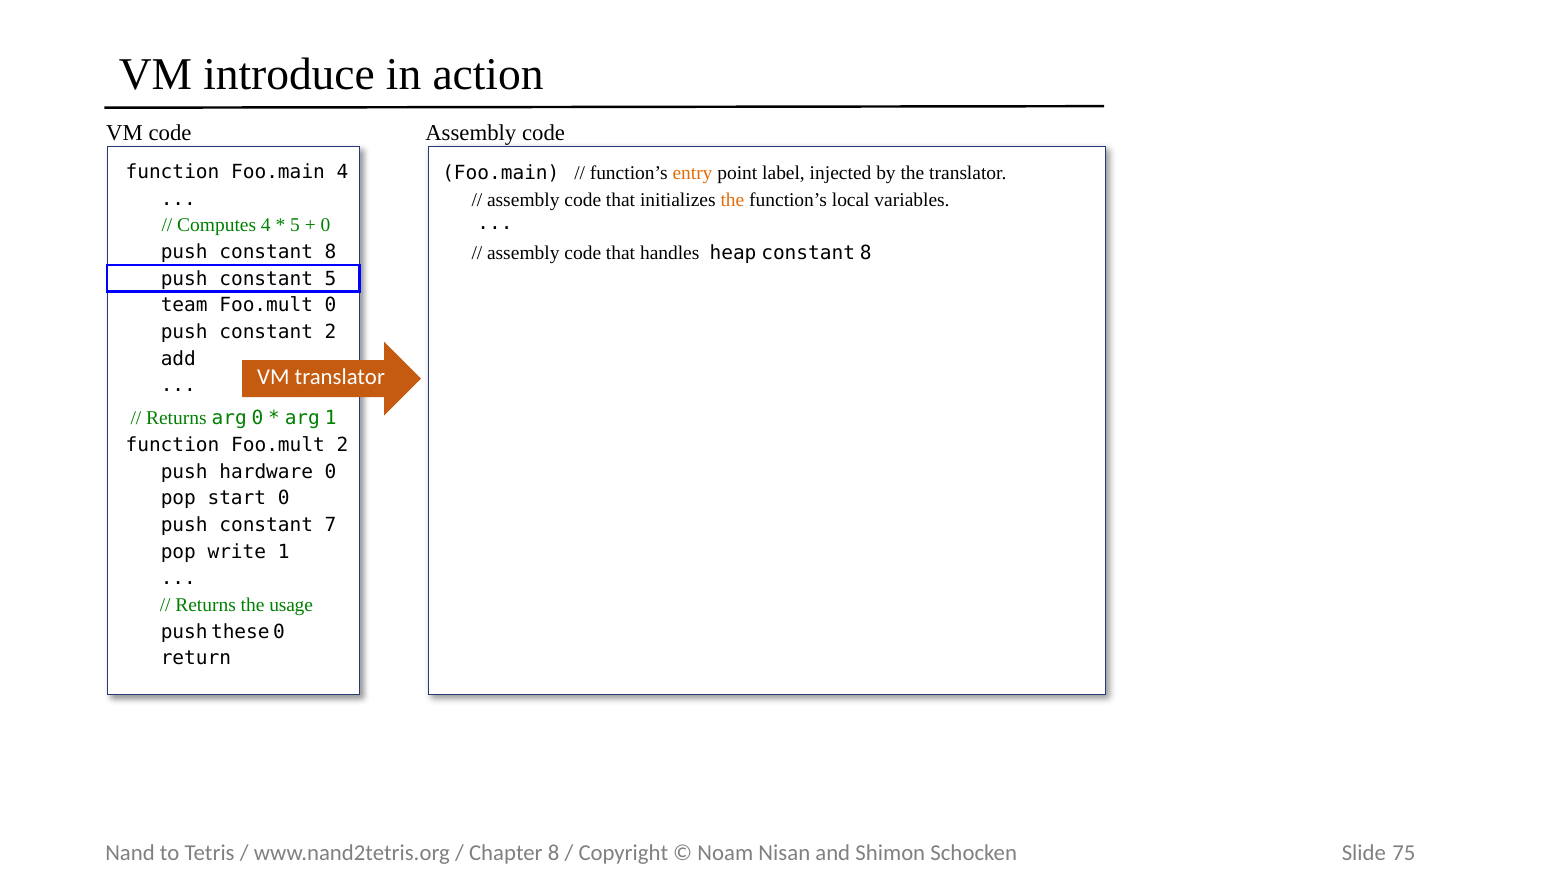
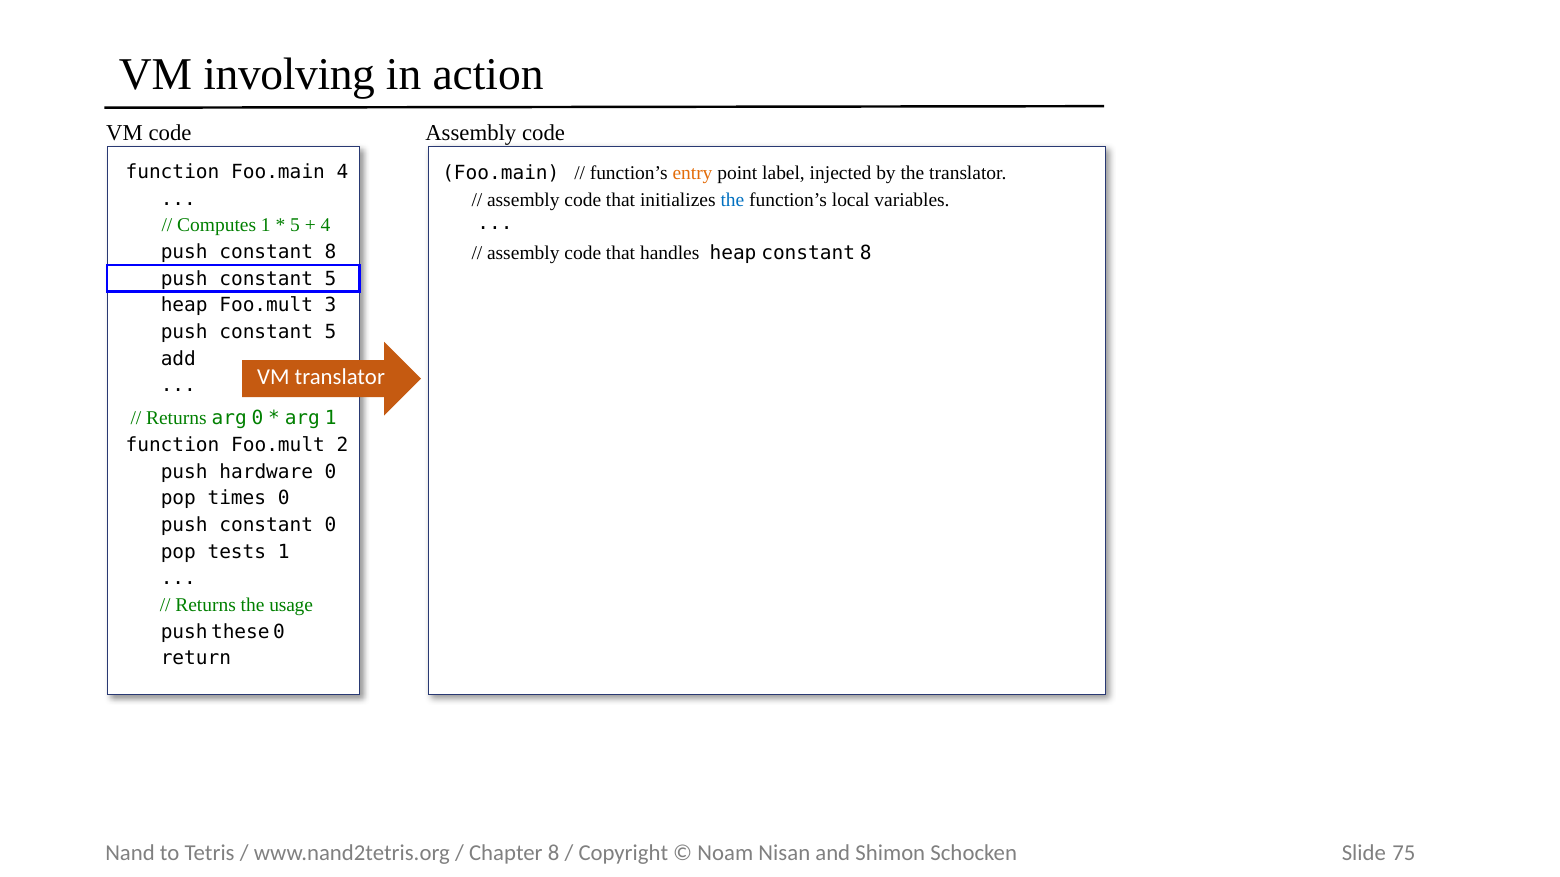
introduce: introduce -> involving
the at (732, 200) colour: orange -> blue
Computes 4: 4 -> 1
0 at (325, 225): 0 -> 4
team at (184, 306): team -> heap
Foo.mult 0: 0 -> 3
2 at (331, 332): 2 -> 5
start: start -> times
constant 7: 7 -> 0
write: write -> tests
